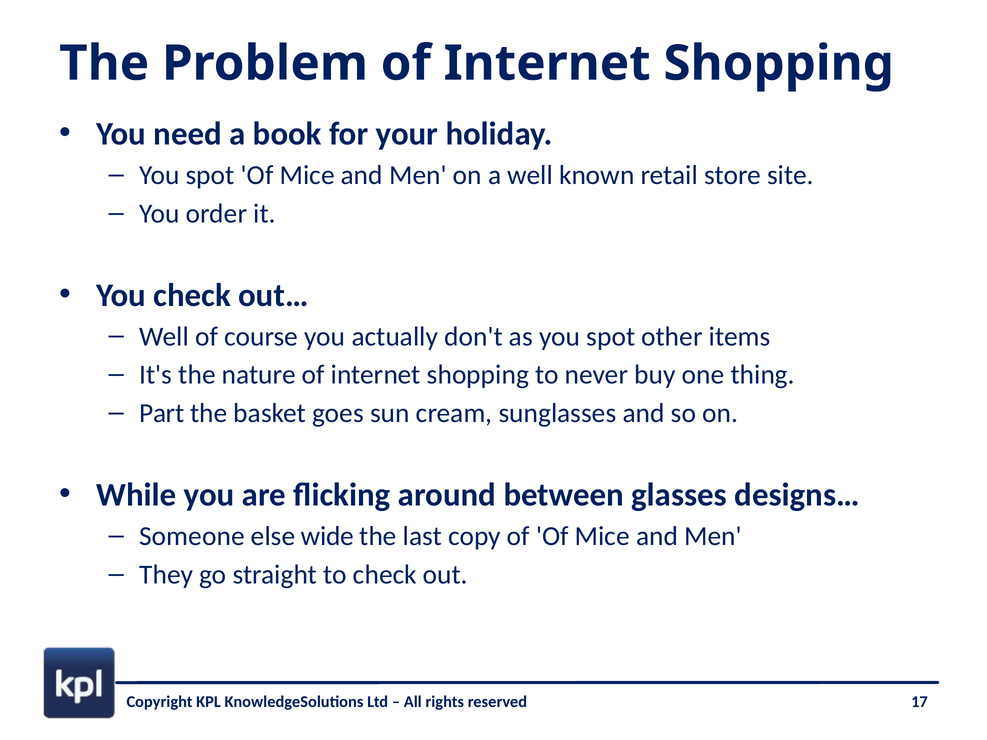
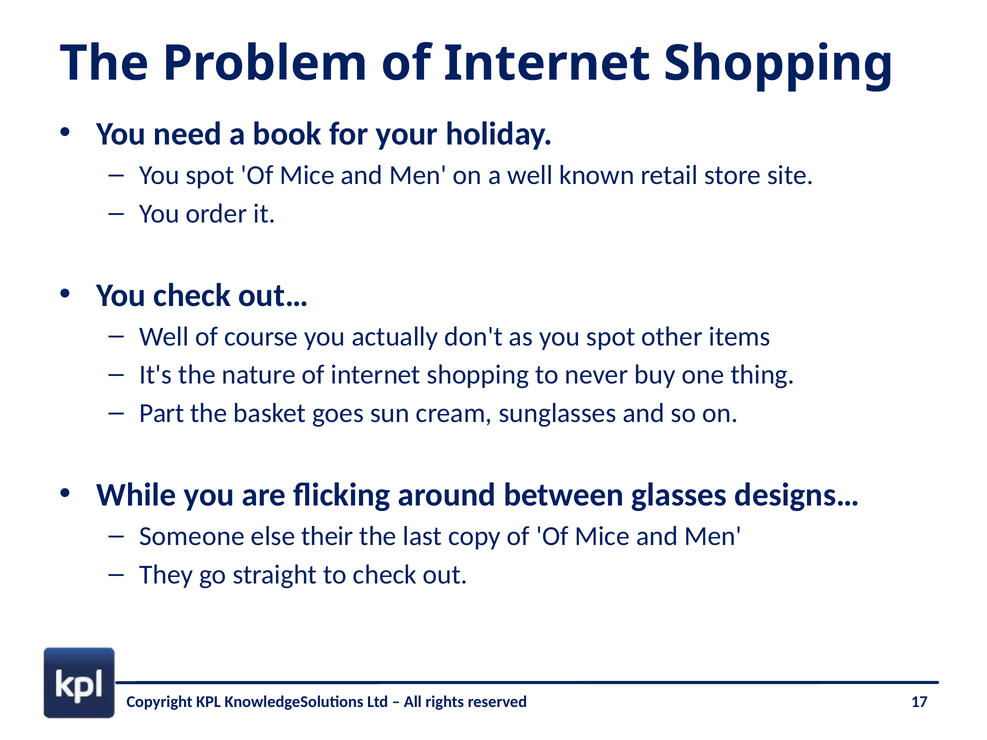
wide: wide -> their
